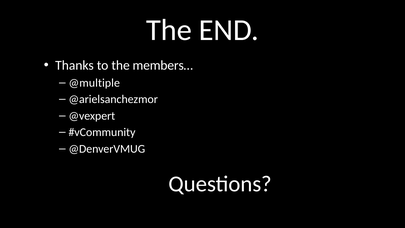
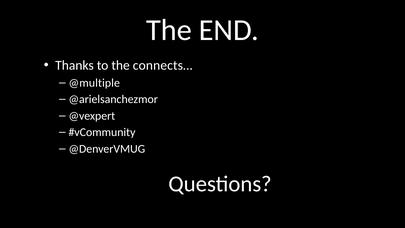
members…: members… -> connects…
